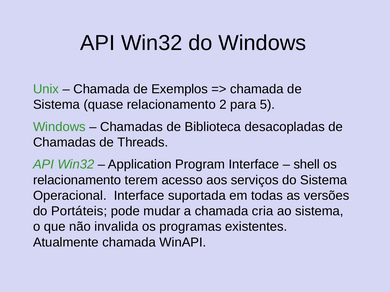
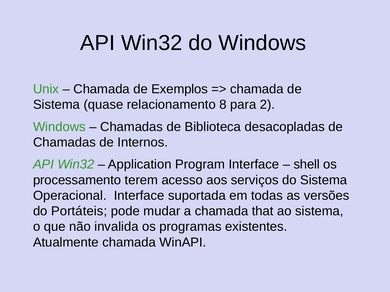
2: 2 -> 8
5: 5 -> 2
Threads: Threads -> Internos
relacionamento at (77, 180): relacionamento -> processamento
cria: cria -> that
